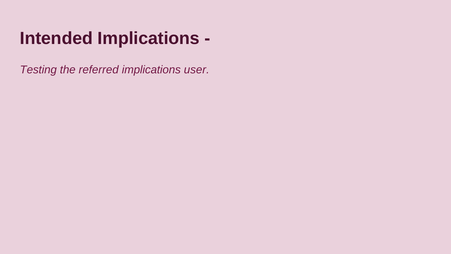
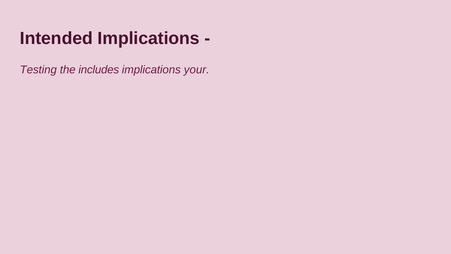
referred: referred -> includes
user: user -> your
